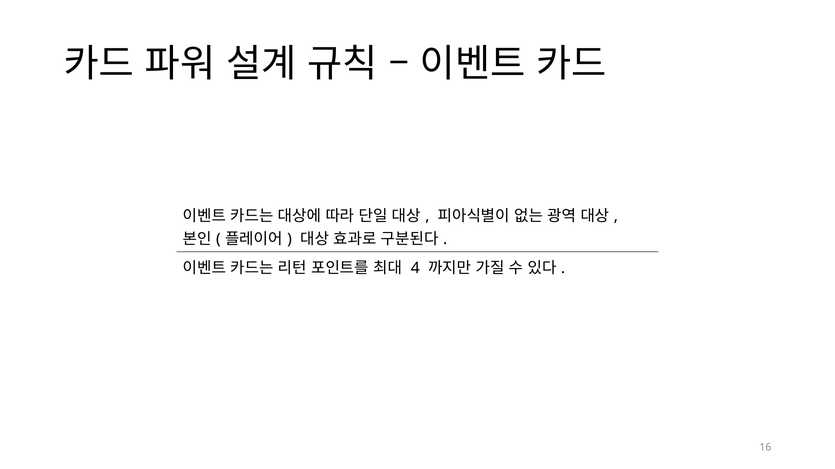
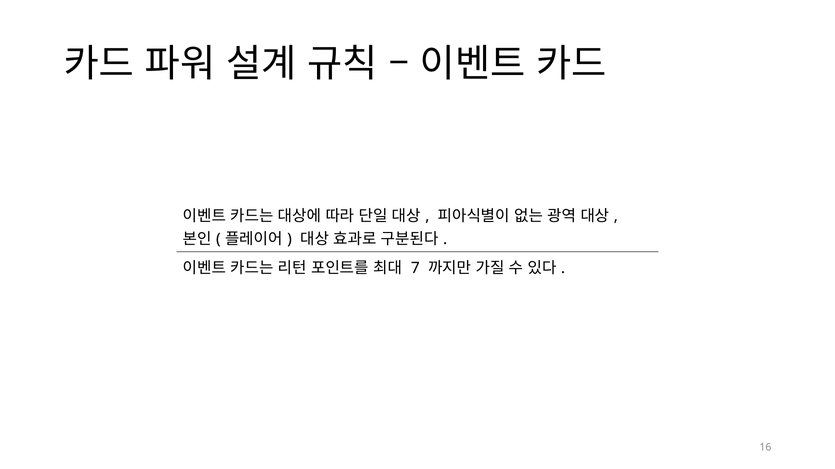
4: 4 -> 7
